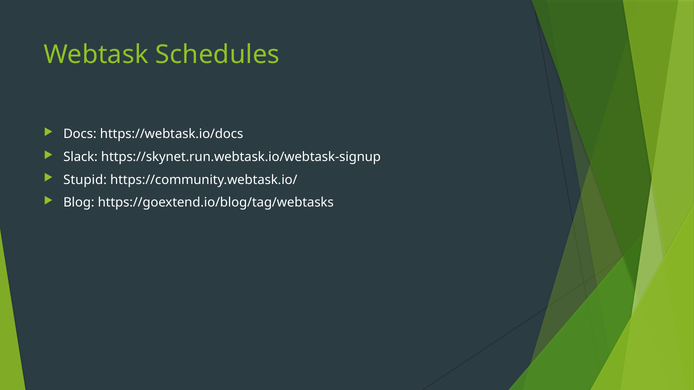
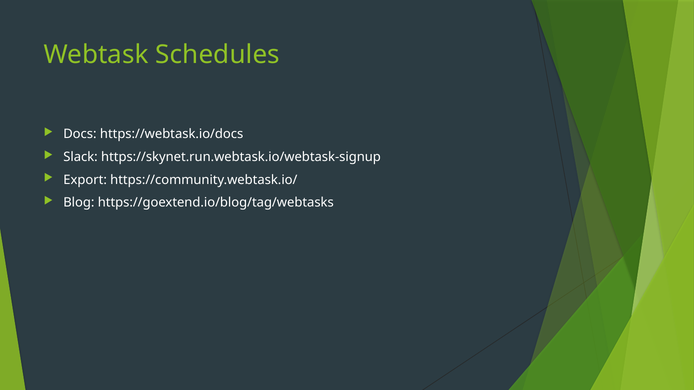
Stupid: Stupid -> Export
